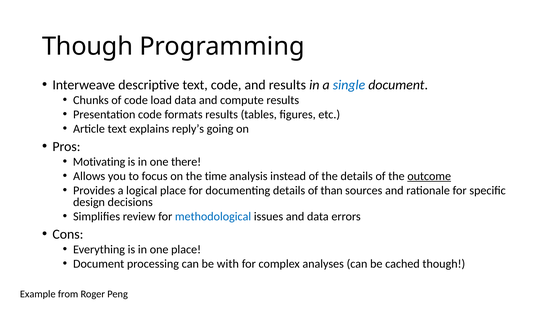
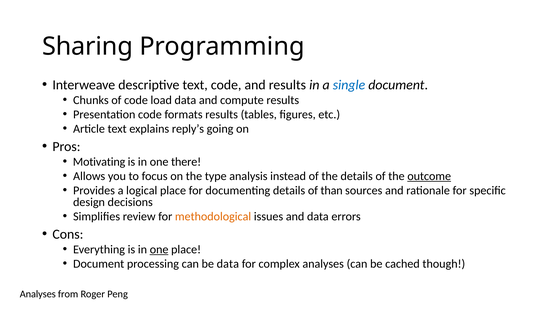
Though at (88, 46): Though -> Sharing
time: time -> type
methodological colour: blue -> orange
one at (159, 249) underline: none -> present
be with: with -> data
Example at (38, 293): Example -> Analyses
